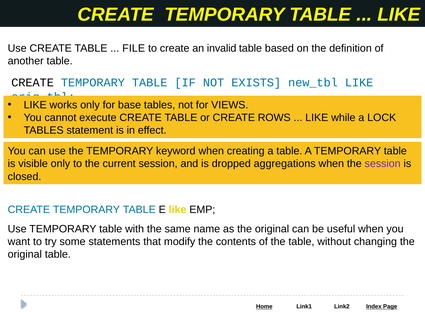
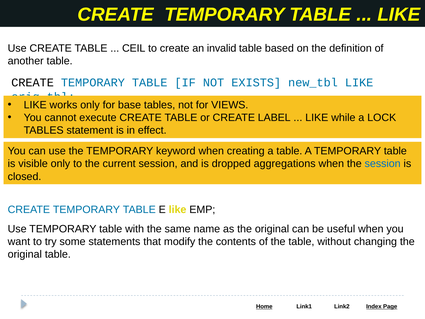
FILE: FILE -> CEIL
ROWS: ROWS -> LABEL
session at (383, 164) colour: purple -> blue
